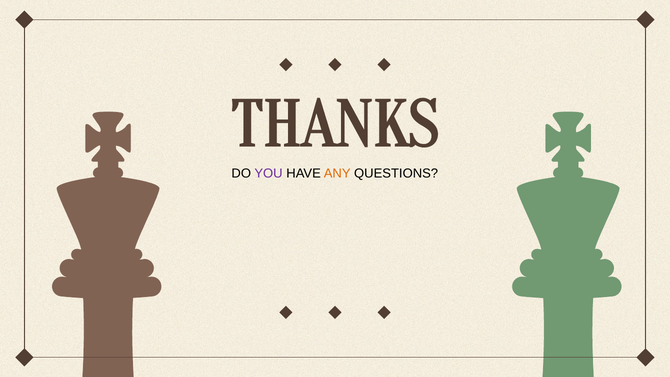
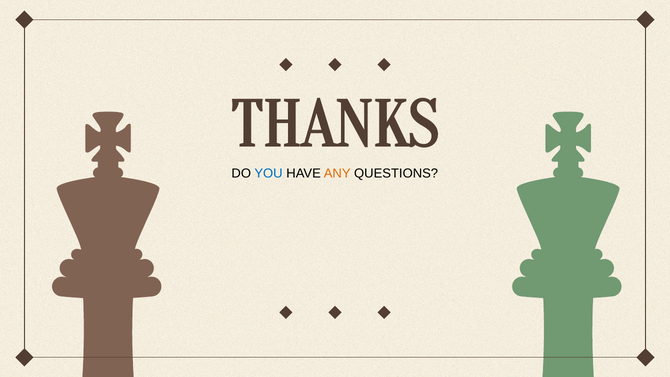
YOU colour: purple -> blue
